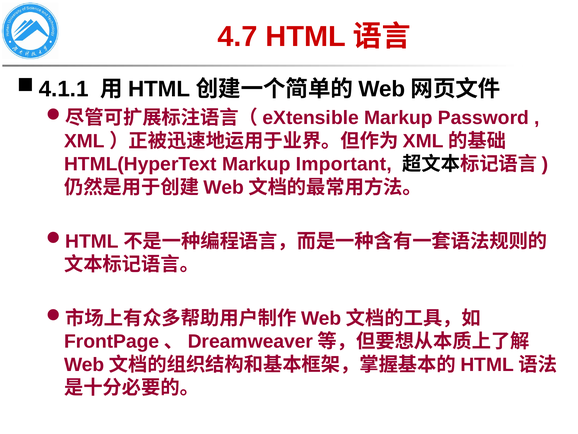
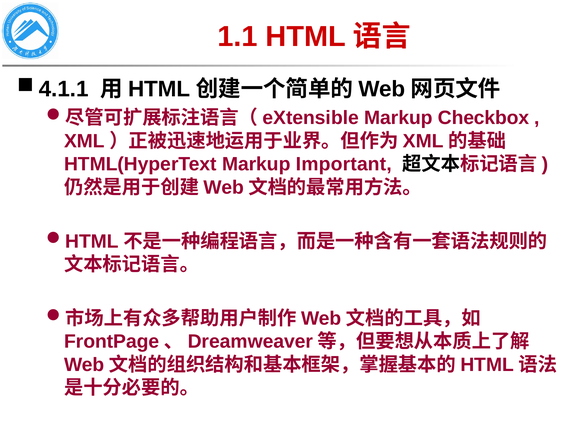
4.7: 4.7 -> 1.1
Password: Password -> Checkbox
